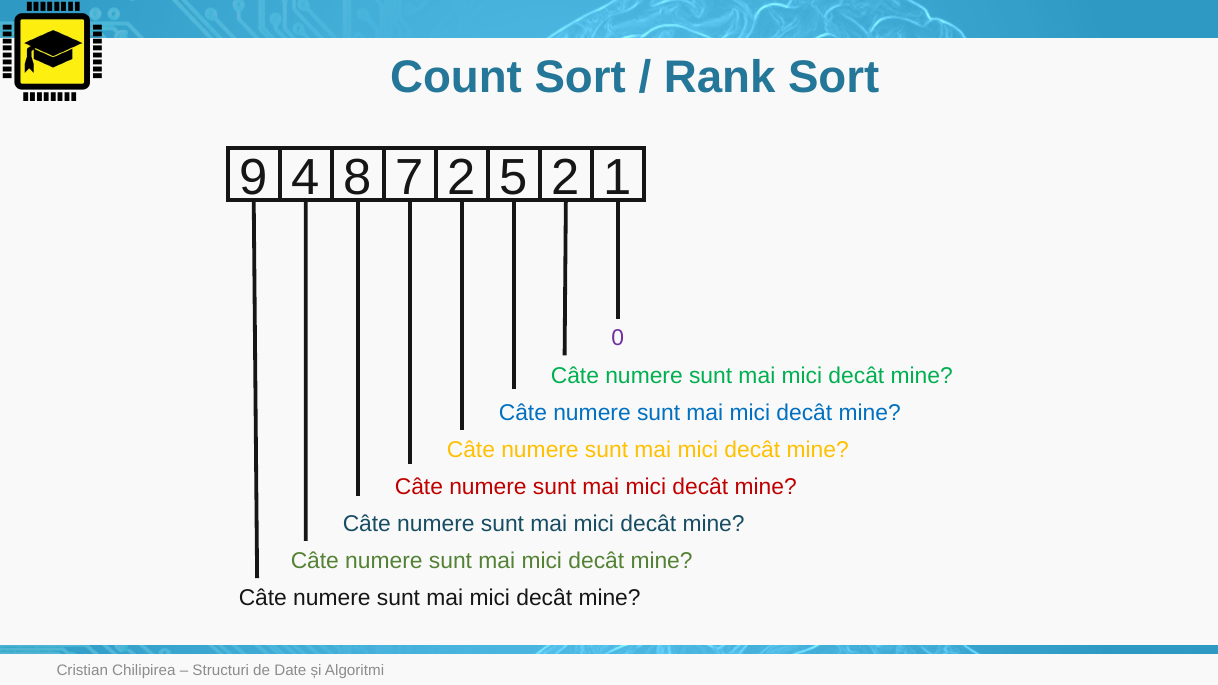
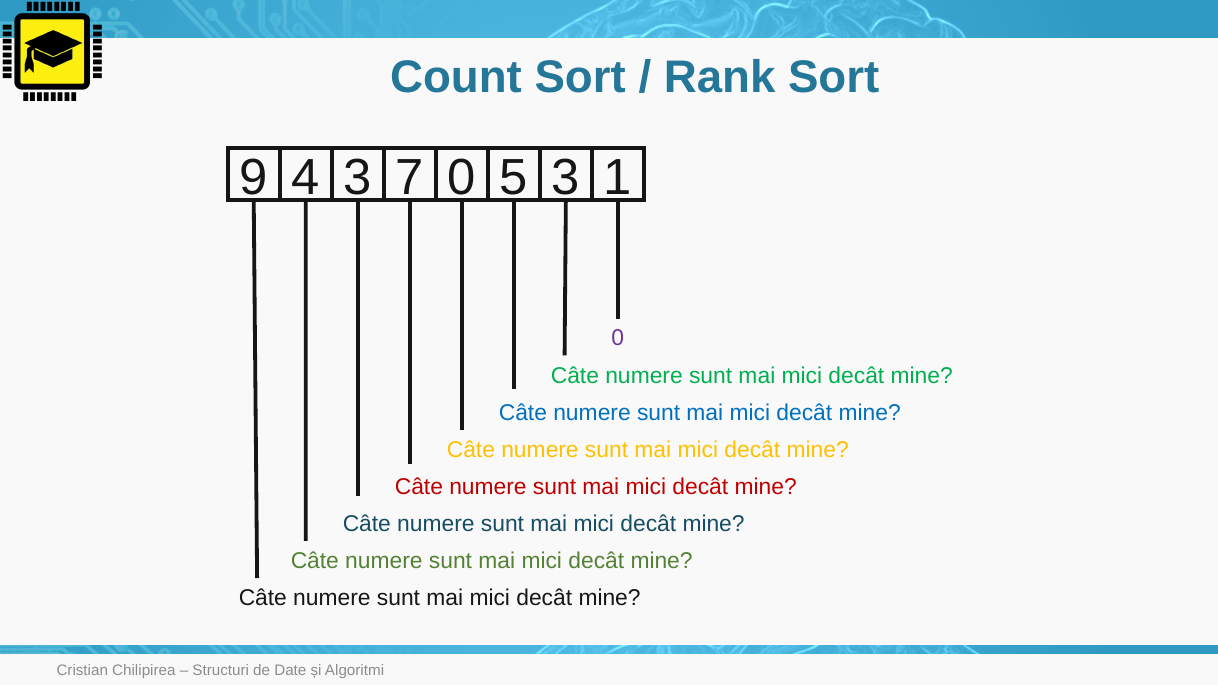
4 8: 8 -> 3
7 2: 2 -> 0
5 2: 2 -> 3
